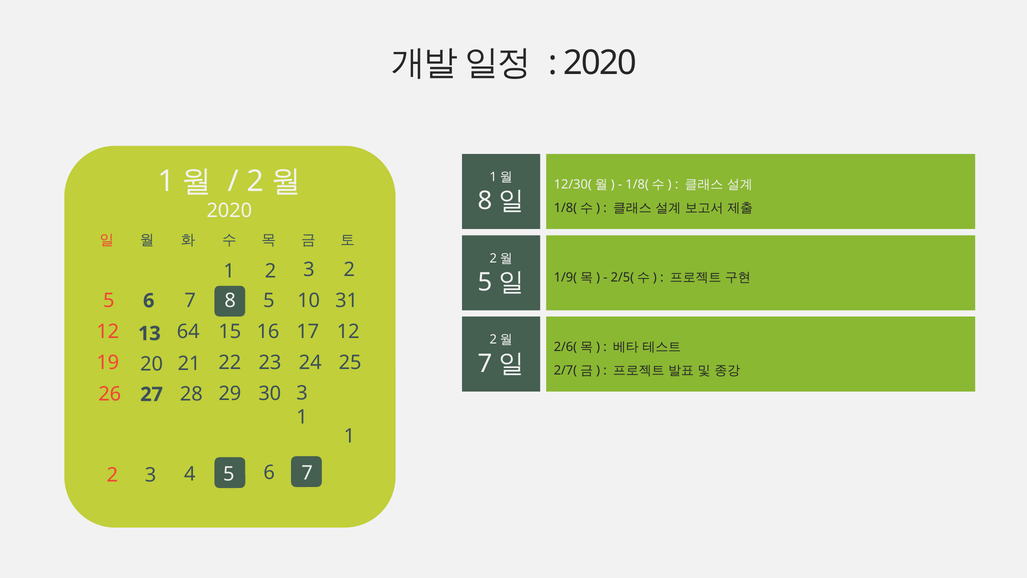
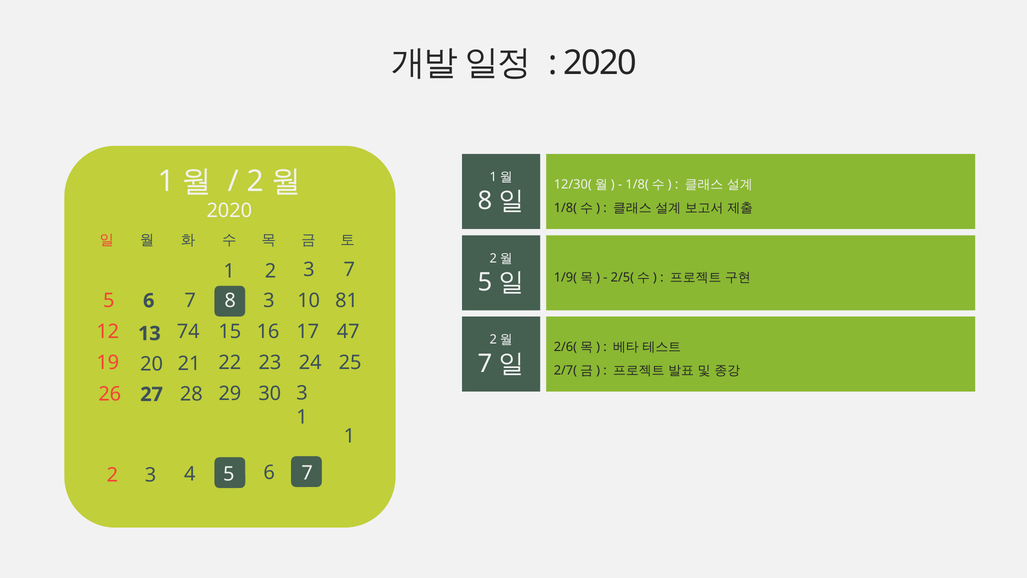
2 at (349, 269): 2 -> 7
8 5: 5 -> 3
31: 31 -> 81
64: 64 -> 74
17 12: 12 -> 47
